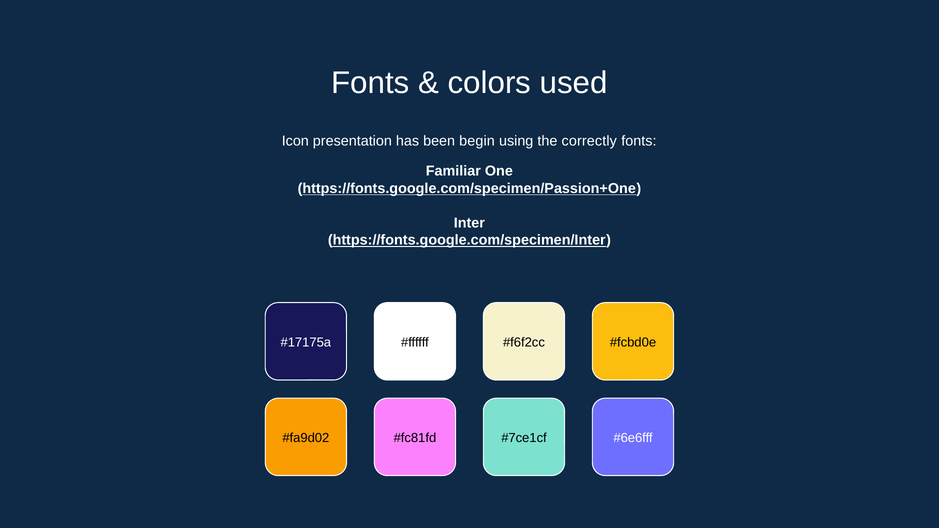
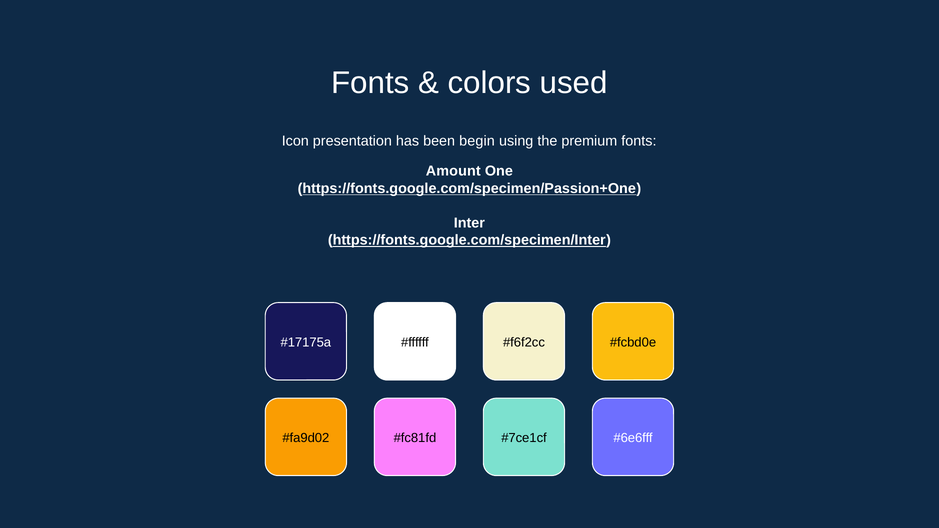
correctly: correctly -> premium
Familiar: Familiar -> Amount
